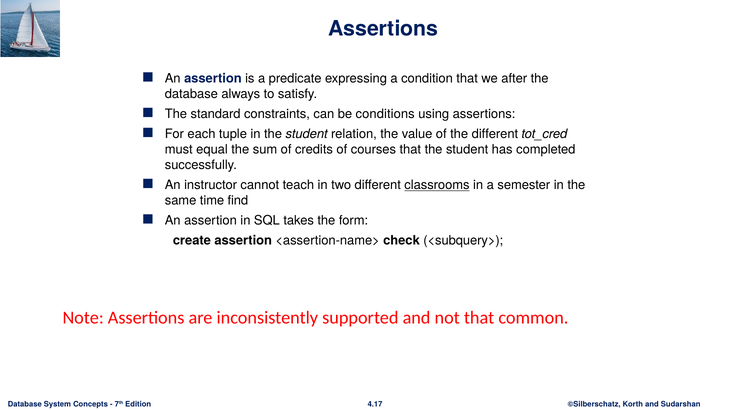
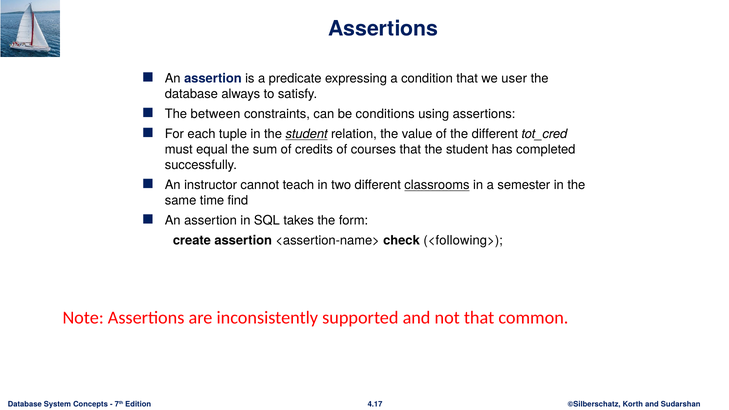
after: after -> user
standard: standard -> between
student at (307, 134) underline: none -> present
<subquery>: <subquery> -> <following>
